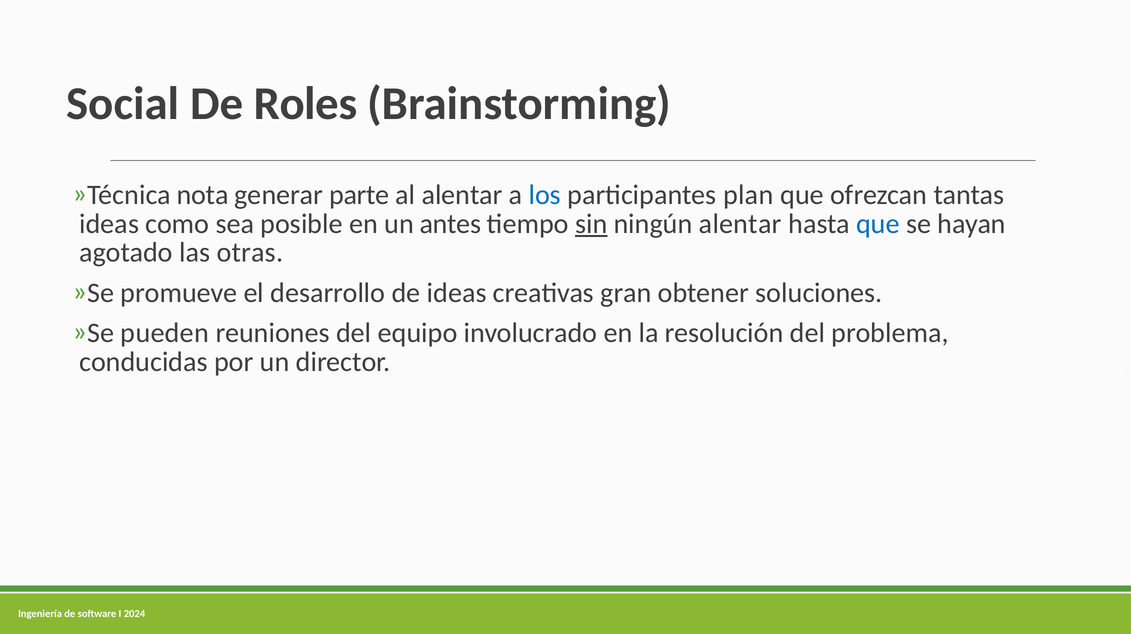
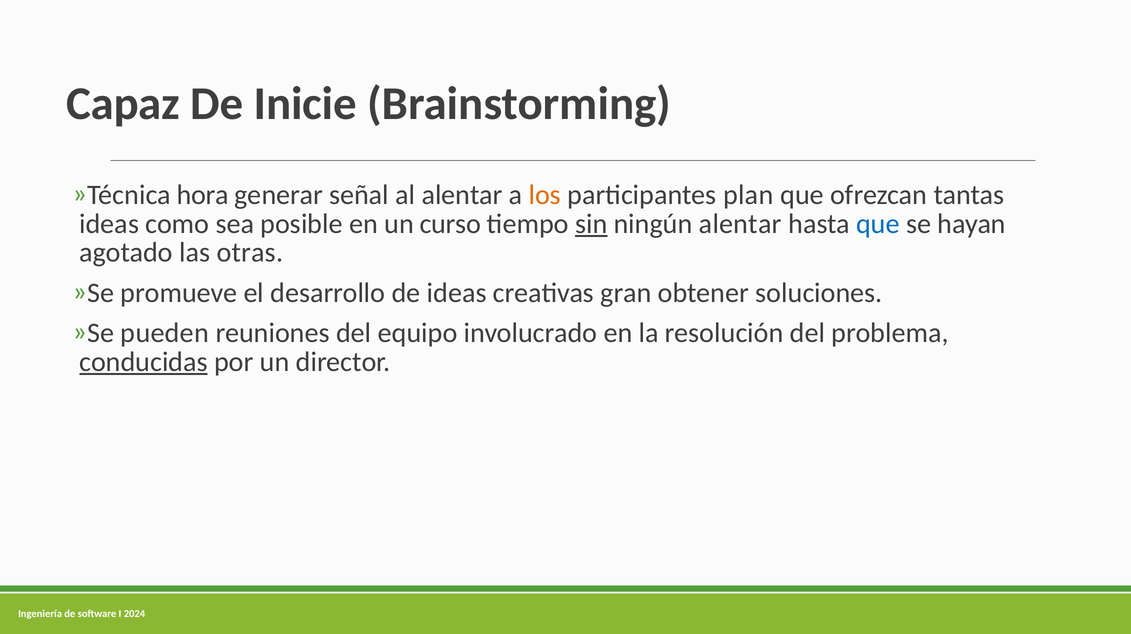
Social: Social -> Capaz
Roles: Roles -> Inicie
nota: nota -> hora
parte: parte -> señal
los colour: blue -> orange
antes: antes -> curso
conducidas underline: none -> present
